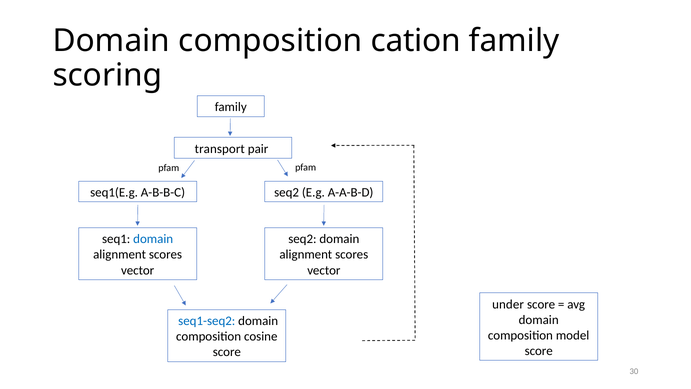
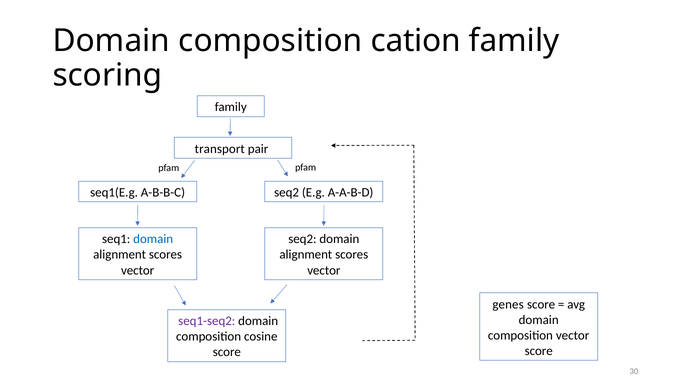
under: under -> genes
seq1-seq2 colour: blue -> purple
composition model: model -> vector
